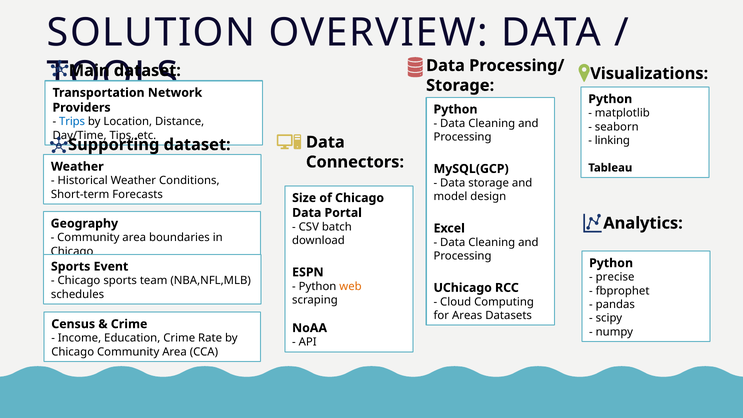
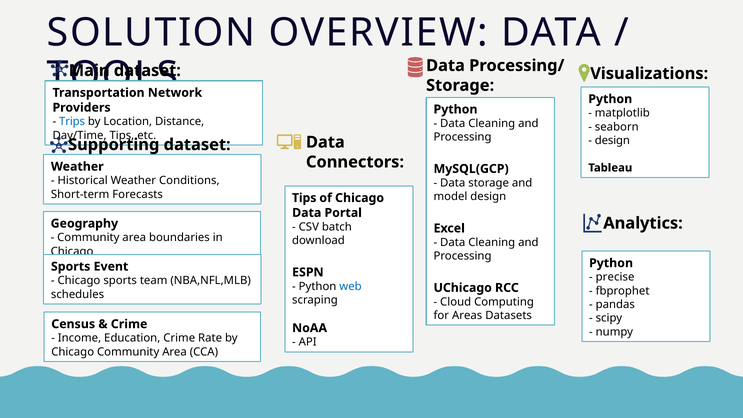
linking at (612, 140): linking -> design
Size at (304, 198): Size -> Tips
web colour: orange -> blue
